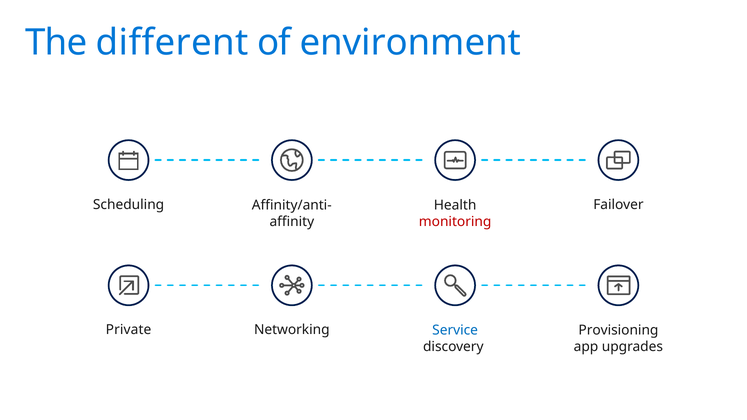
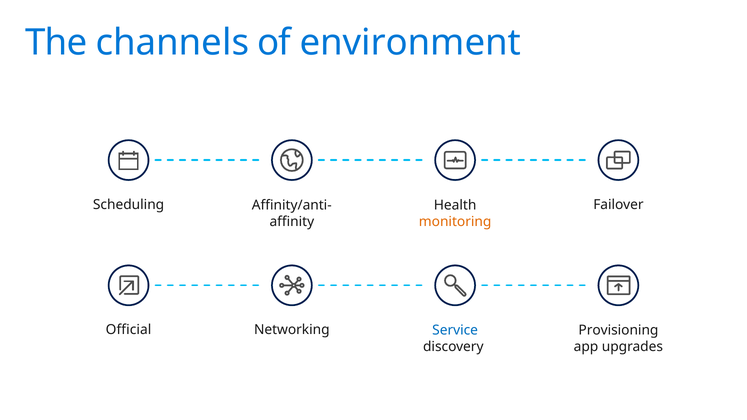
different: different -> channels
monitoring colour: red -> orange
Private: Private -> Official
